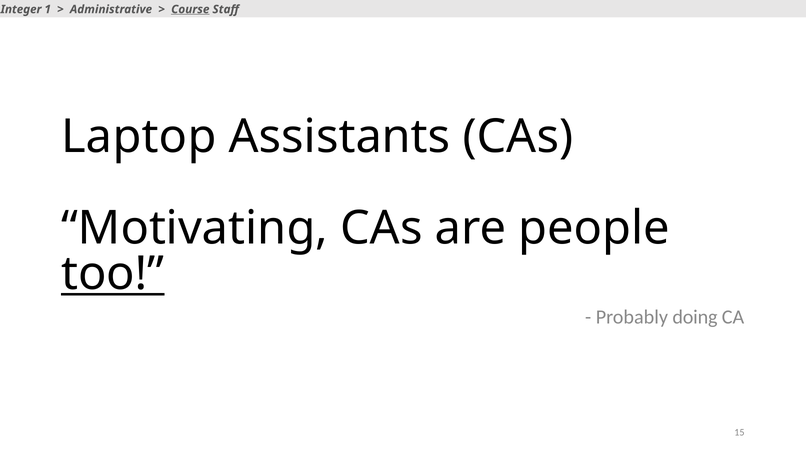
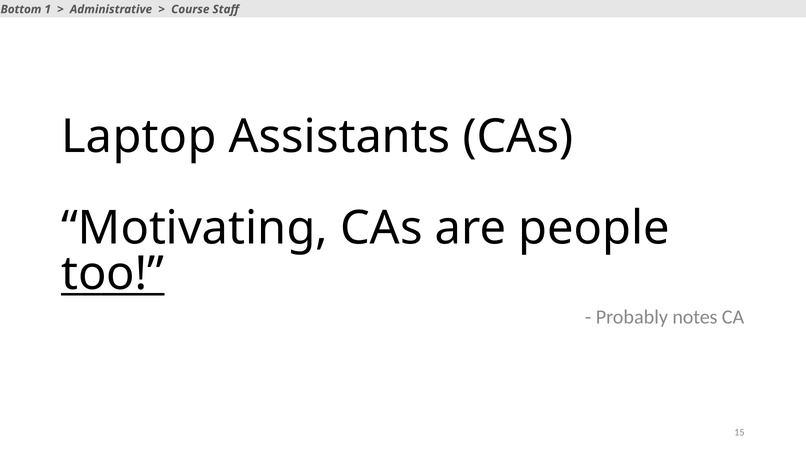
Integer: Integer -> Bottom
Course underline: present -> none
doing: doing -> notes
